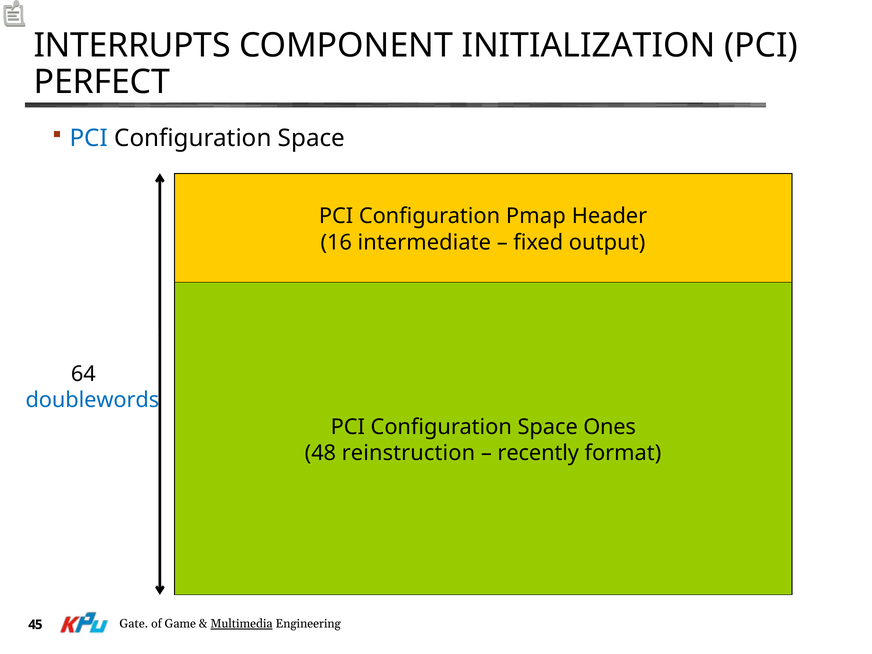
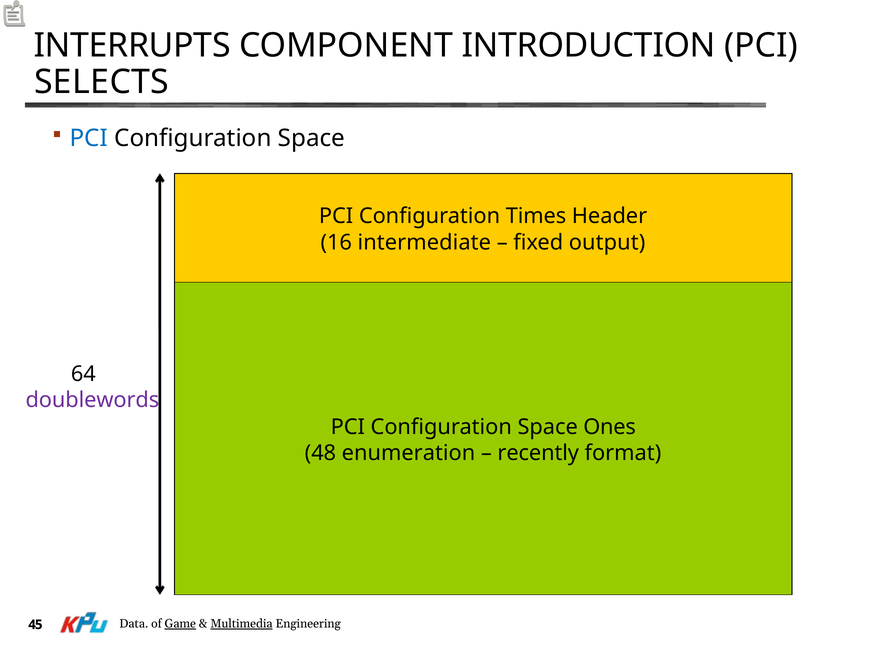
INITIALIZATION: INITIALIZATION -> INTRODUCTION
PERFECT: PERFECT -> SELECTS
Pmap: Pmap -> Times
doublewords colour: blue -> purple
reinstruction: reinstruction -> enumeration
Gate: Gate -> Data
Game underline: none -> present
